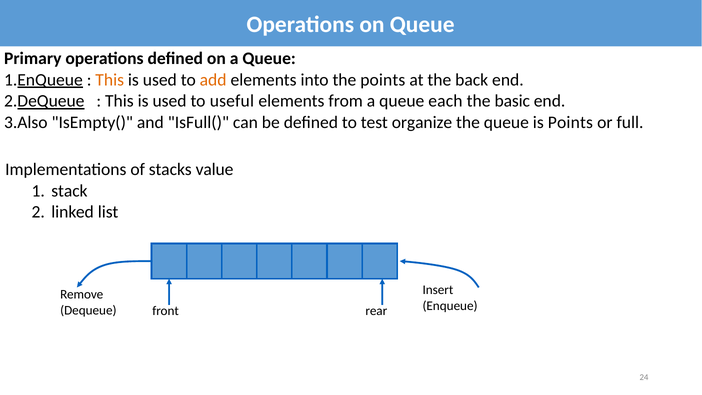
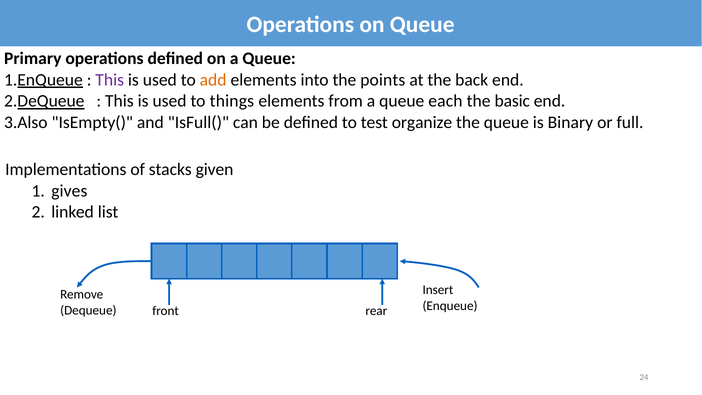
This at (110, 80) colour: orange -> purple
useful: useful -> things
is Points: Points -> Binary
value: value -> given
stack: stack -> gives
